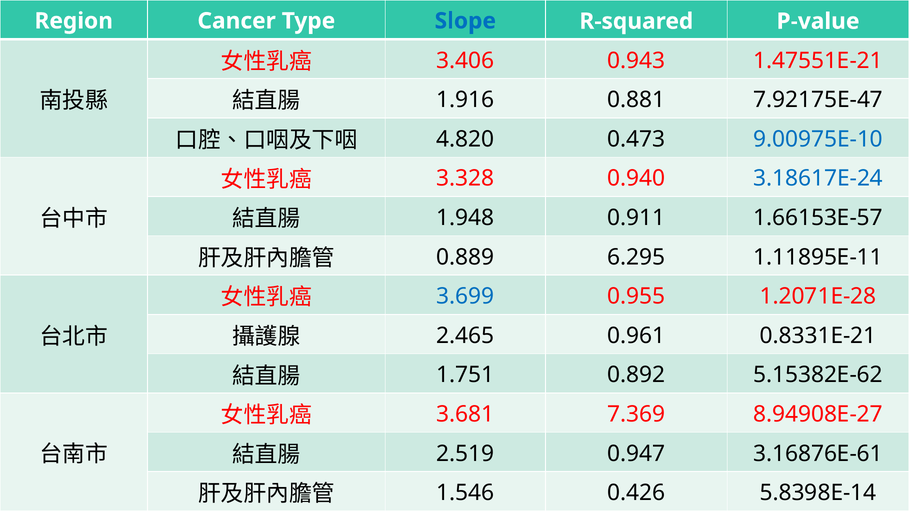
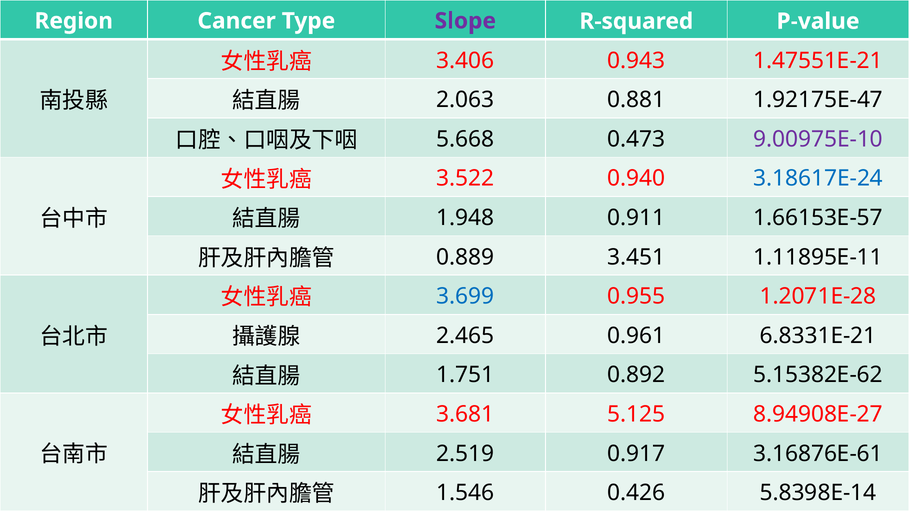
Slope colour: blue -> purple
1.916: 1.916 -> 2.063
7.92175E-47: 7.92175E-47 -> 1.92175E-47
4.820: 4.820 -> 5.668
9.00975E-10 colour: blue -> purple
3.328: 3.328 -> 3.522
6.295: 6.295 -> 3.451
0.8331E-21: 0.8331E-21 -> 6.8331E-21
7.369: 7.369 -> 5.125
0.947: 0.947 -> 0.917
